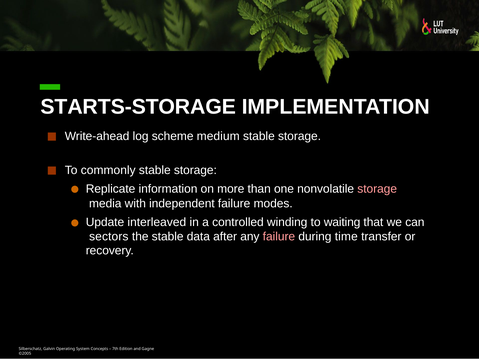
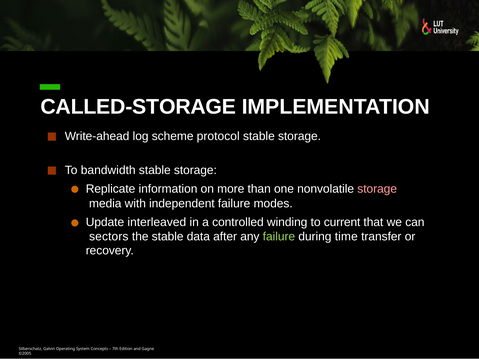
STARTS-STORAGE: STARTS-STORAGE -> CALLED-STORAGE
medium: medium -> protocol
commonly: commonly -> bandwidth
waiting: waiting -> current
failure at (279, 237) colour: pink -> light green
